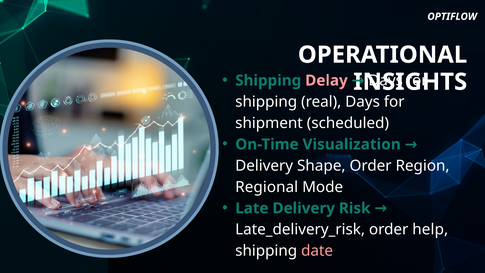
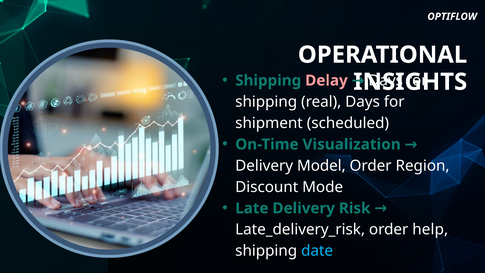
Shape: Shape -> Model
Regional: Regional -> Discount
date colour: pink -> light blue
